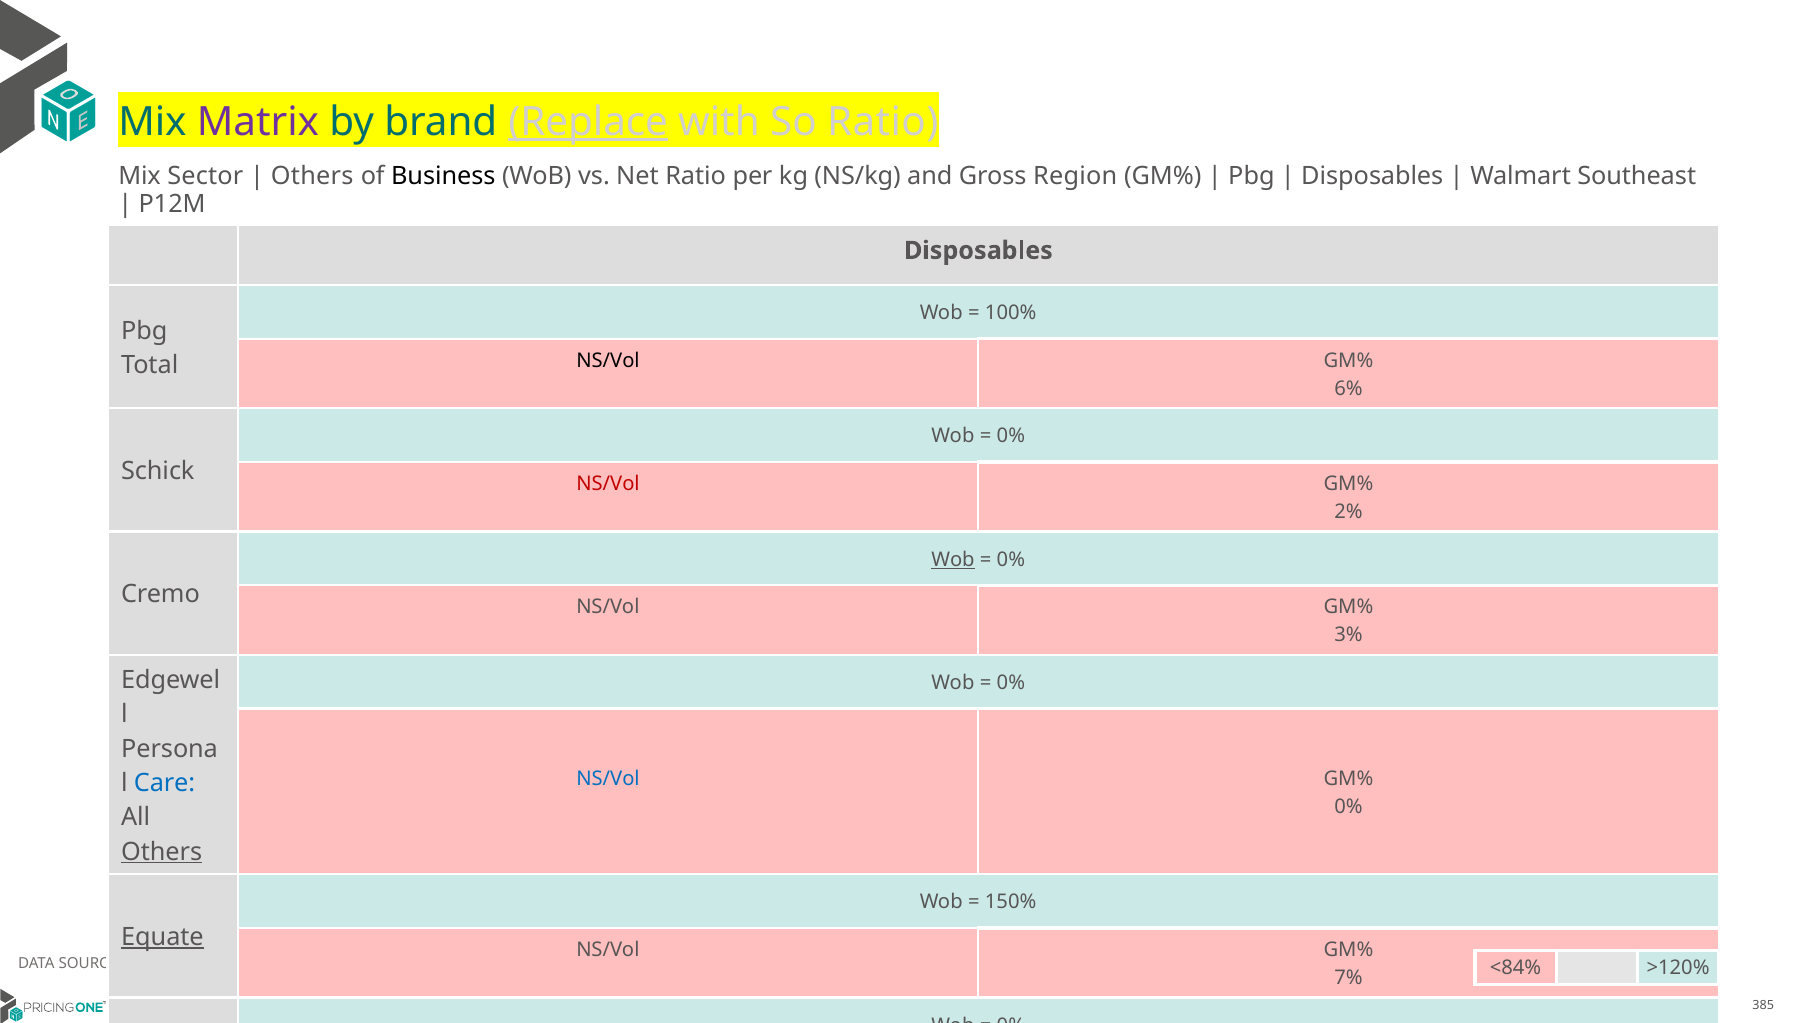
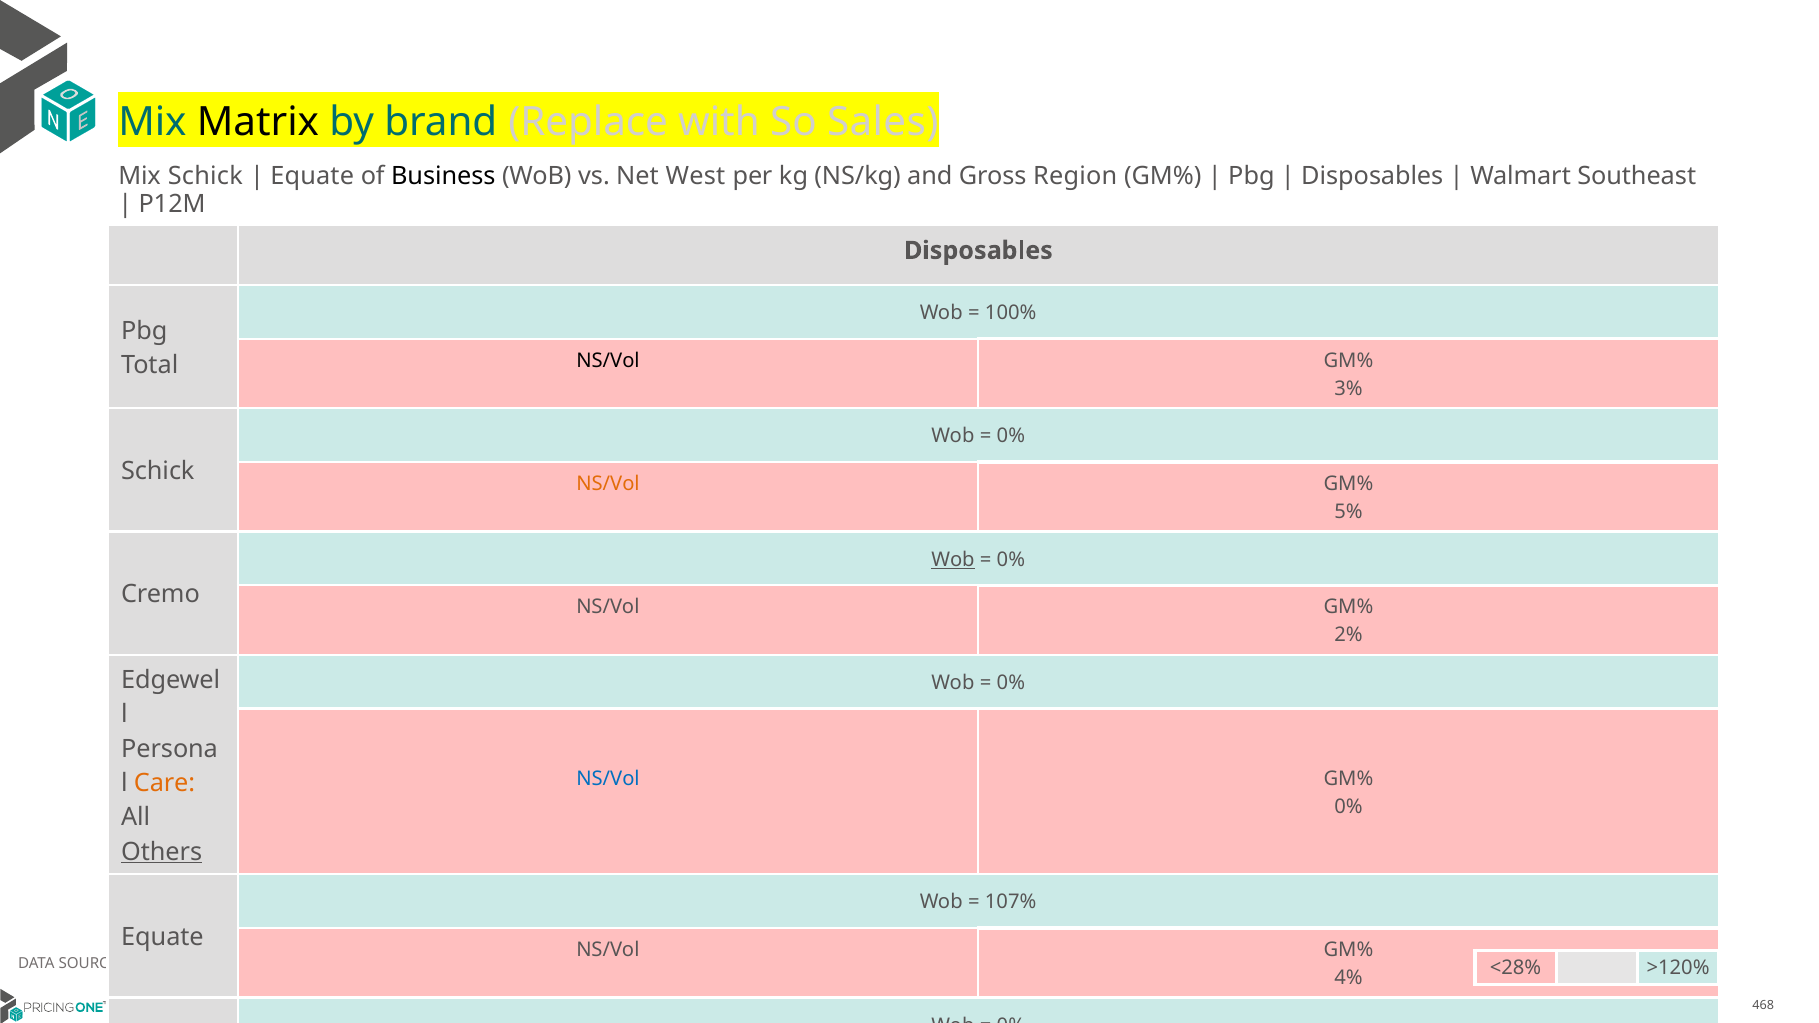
Matrix colour: purple -> black
Replace underline: present -> none
So Ratio: Ratio -> Sales
Mix Sector: Sector -> Schick
Others at (312, 177): Others -> Equate
Net Ratio: Ratio -> West
6%: 6% -> 3%
NS/Vol at (608, 484) colour: red -> orange
2%: 2% -> 5%
3%: 3% -> 2%
Care colour: blue -> orange
150%: 150% -> 107%
Equate at (162, 938) underline: present -> none
<84%: <84% -> <28%
7%: 7% -> 4%
385: 385 -> 468
